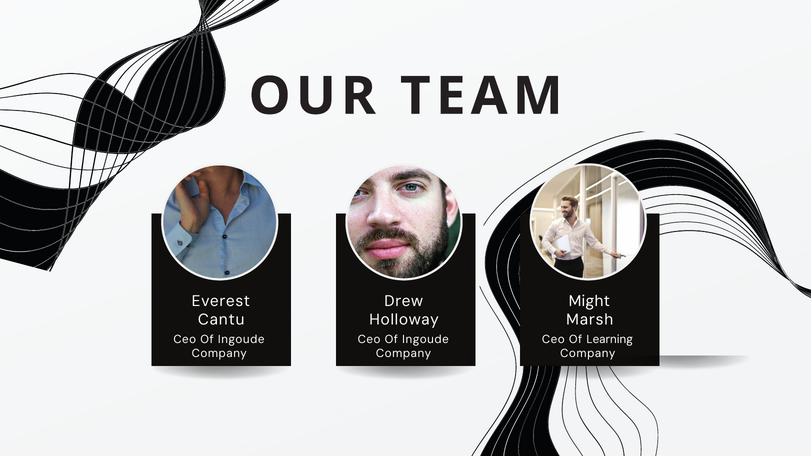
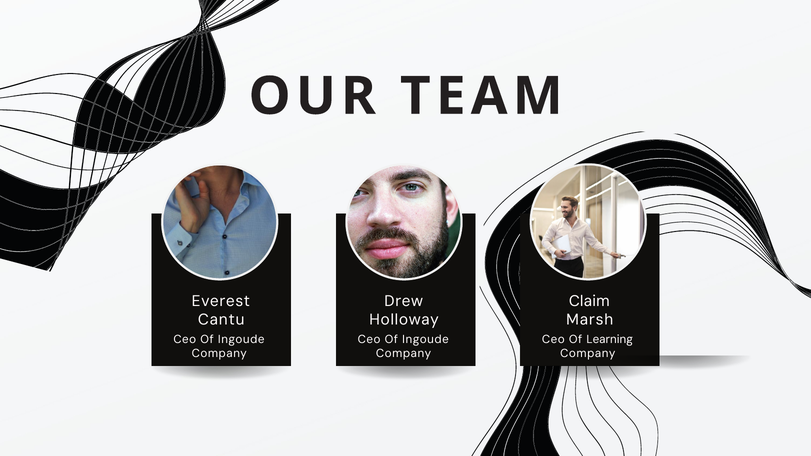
Might: Might -> Claim
